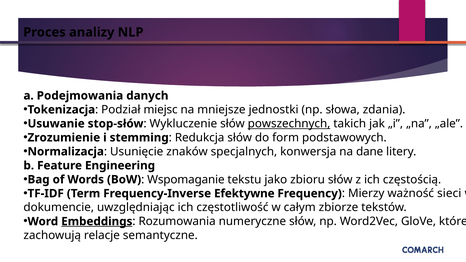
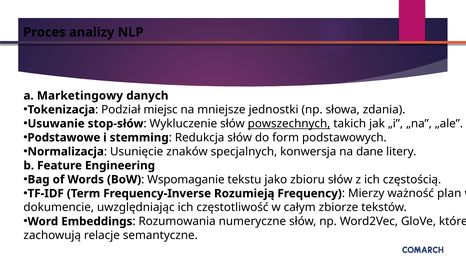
Podejmowania: Podejmowania -> Marketingowy
Zrozumienie: Zrozumienie -> Podstawowe
Efektywne: Efektywne -> Rozumieją
sieci: sieci -> plan
Embeddings underline: present -> none
